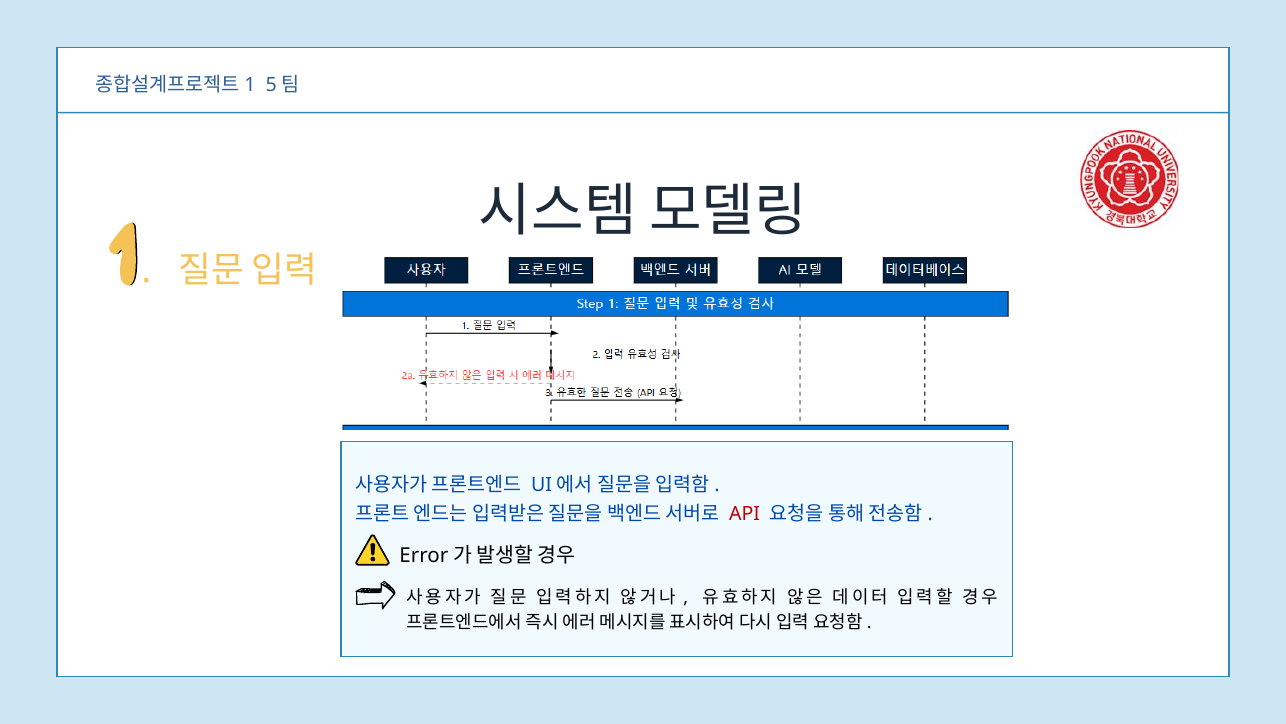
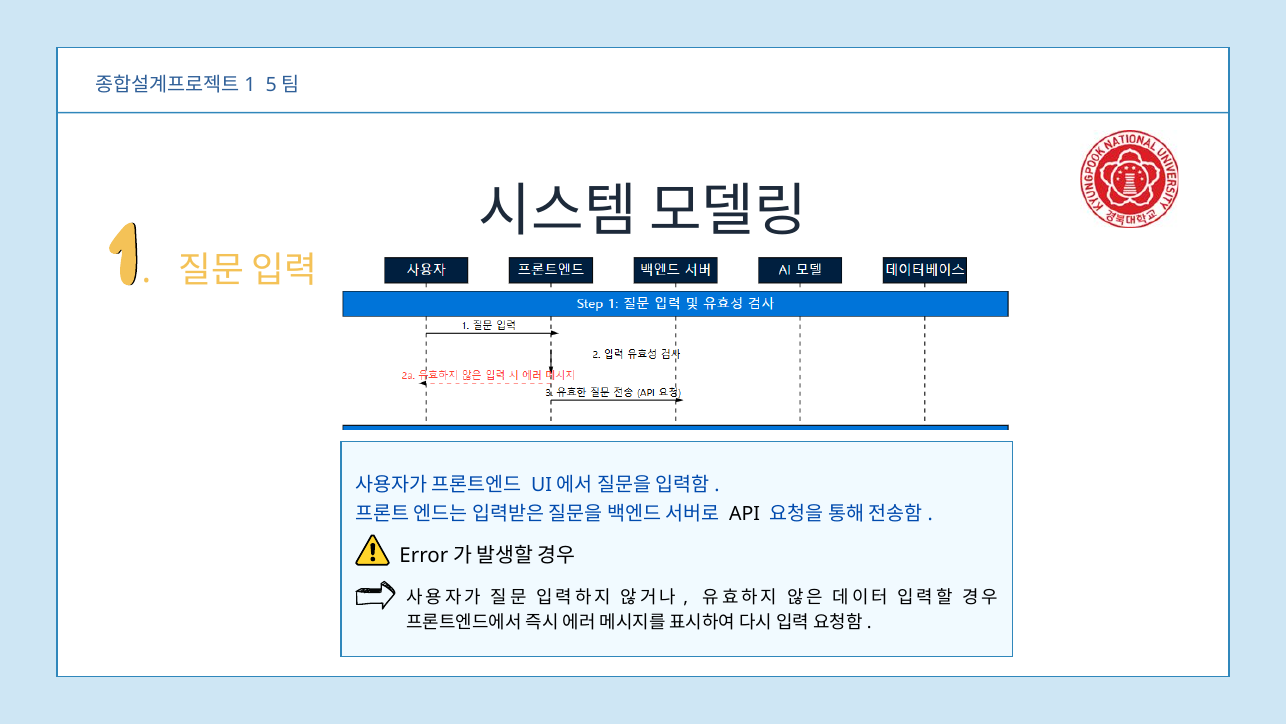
API colour: red -> black
